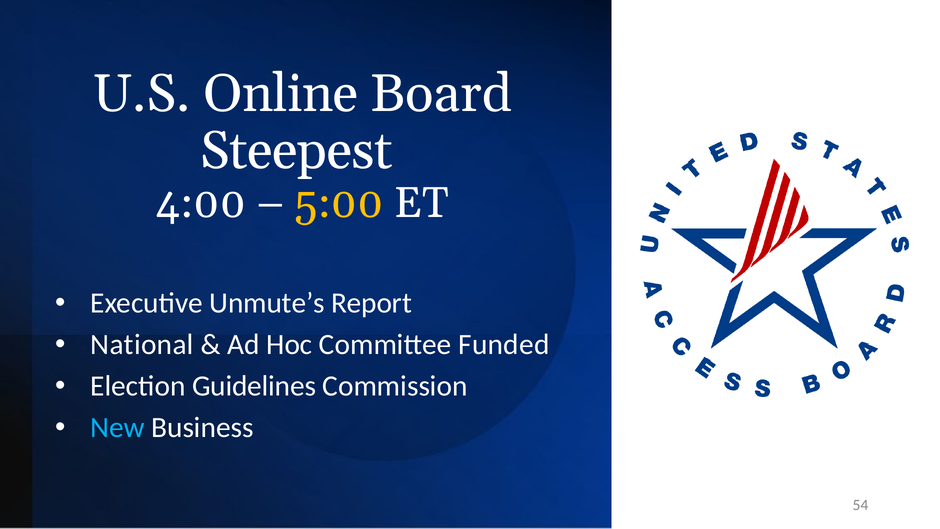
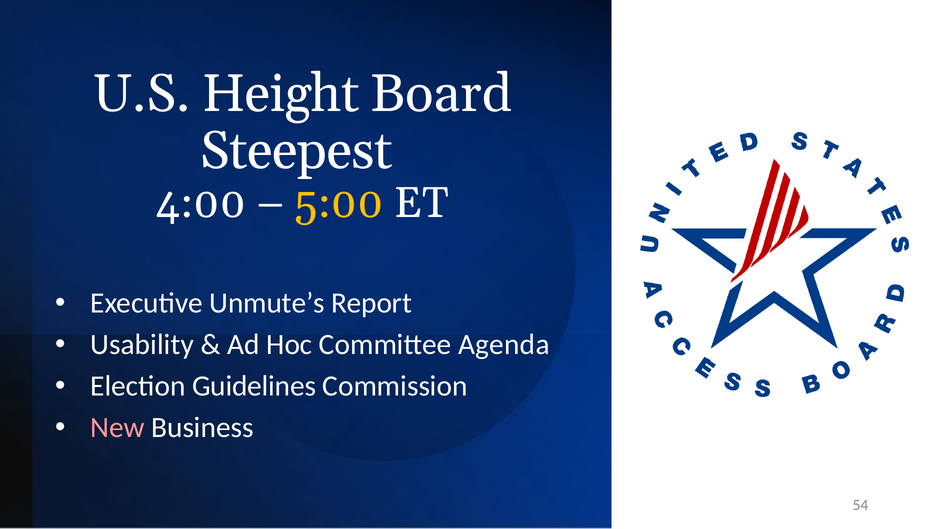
Online: Online -> Height
National: National -> Usability
Funded: Funded -> Agenda
New colour: light blue -> pink
